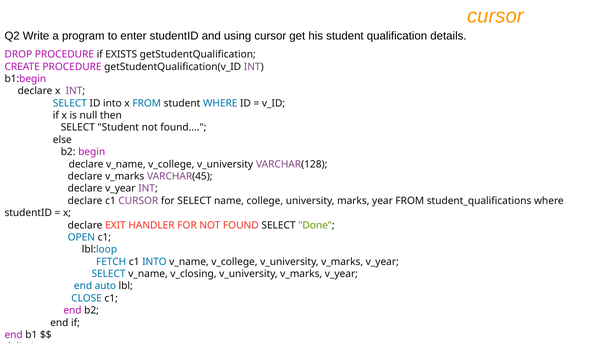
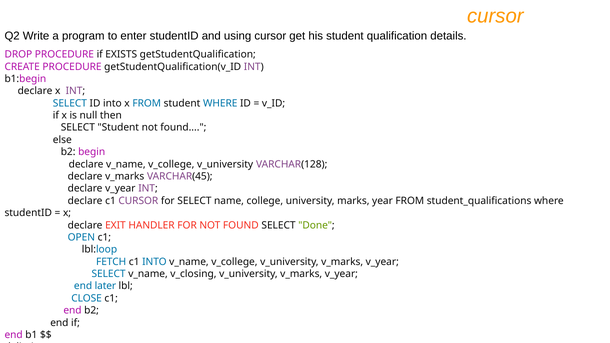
auto: auto -> later
